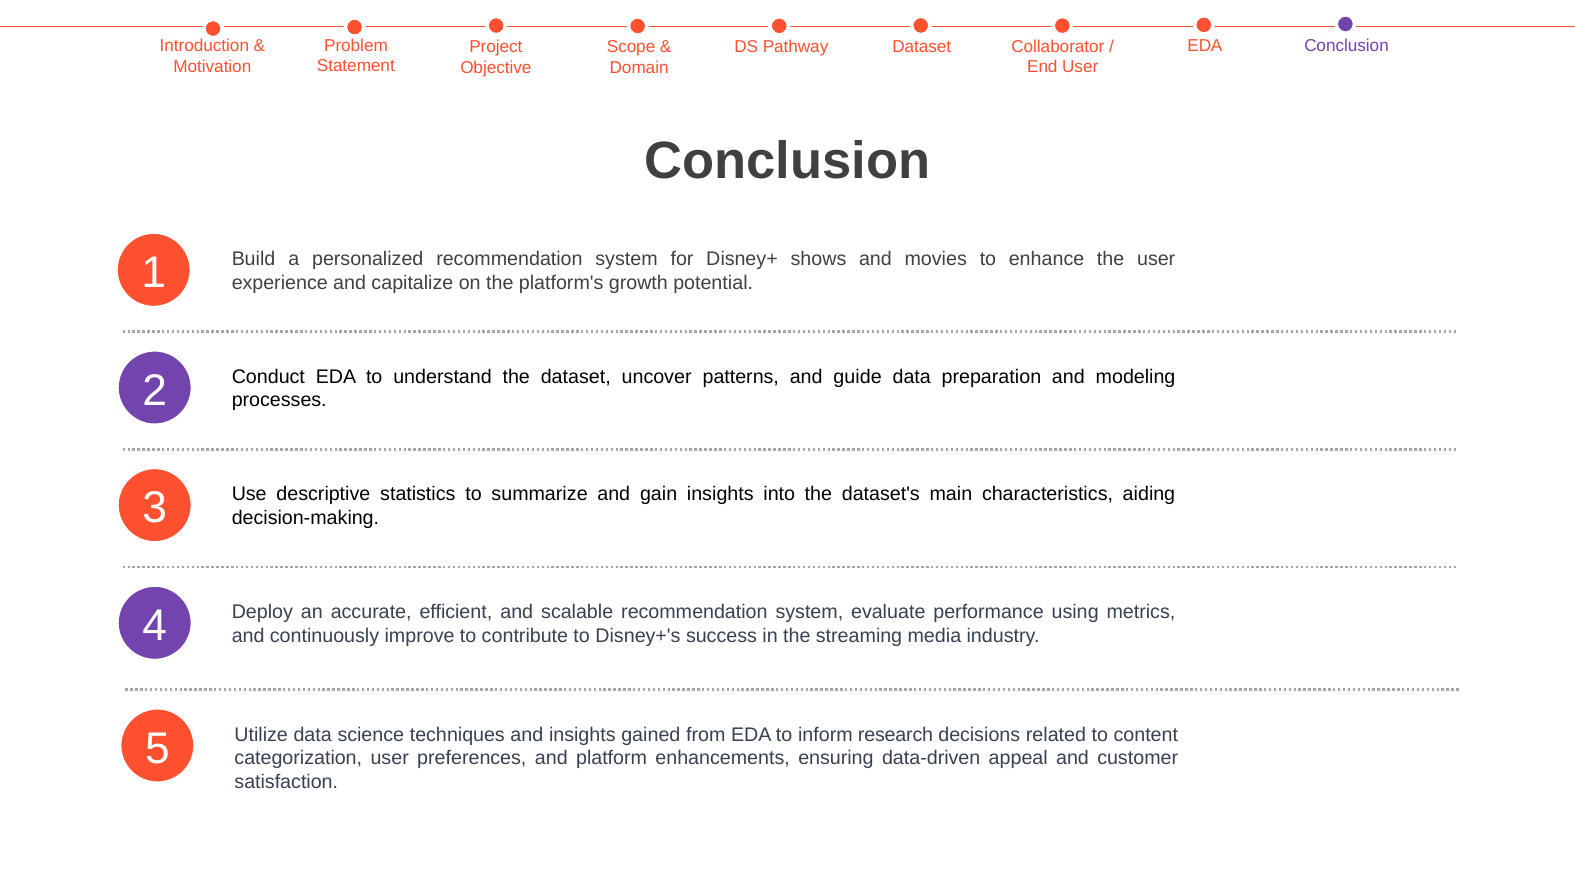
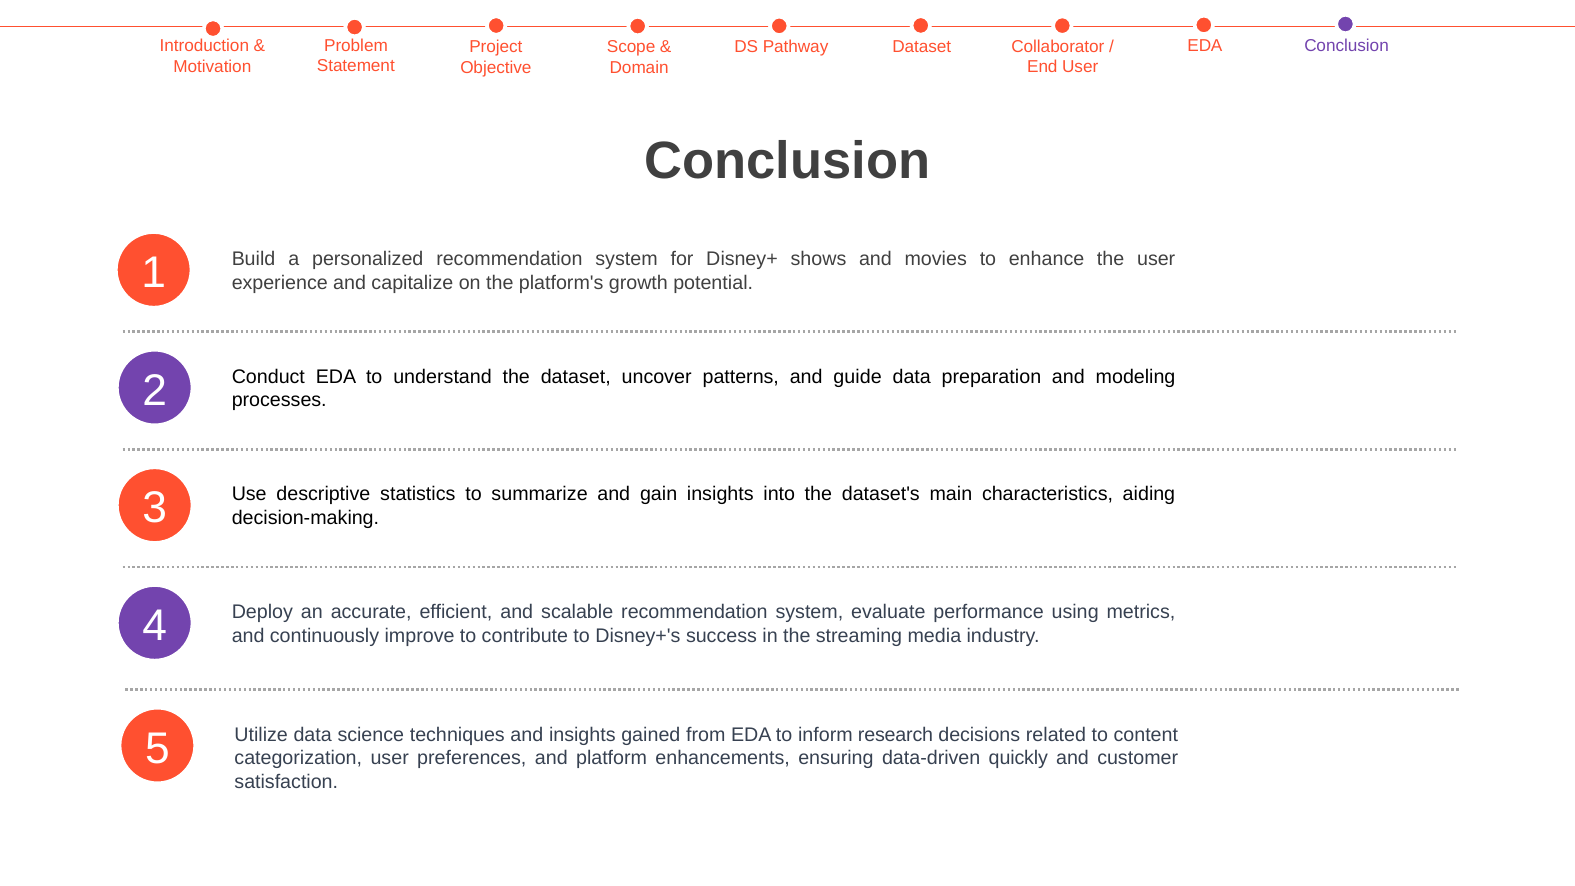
appeal: appeal -> quickly
